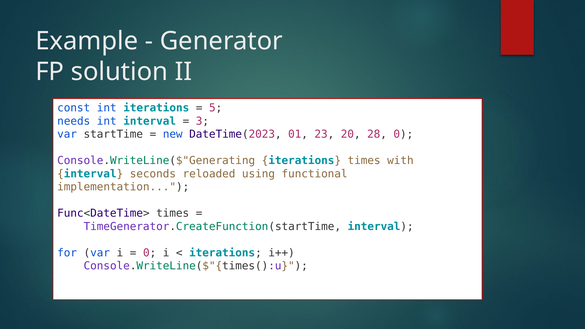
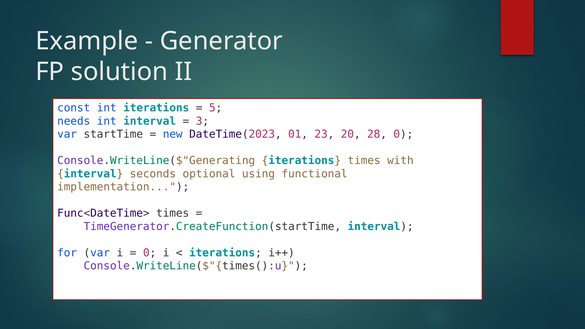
reloaded: reloaded -> optional
